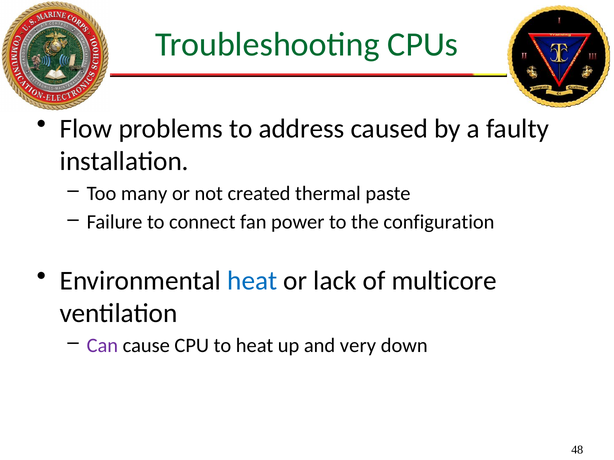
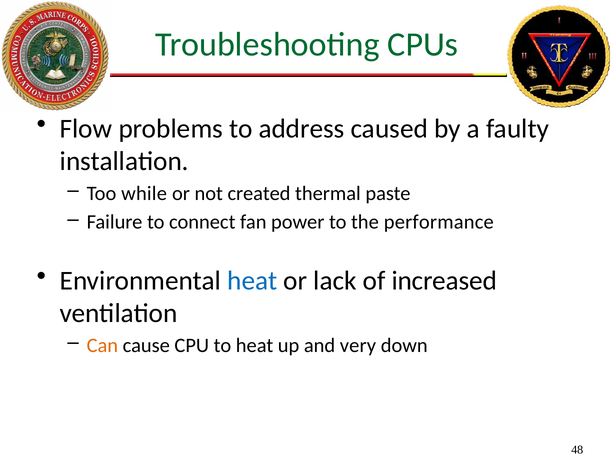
many: many -> while
configuration: configuration -> performance
multicore: multicore -> increased
Can colour: purple -> orange
